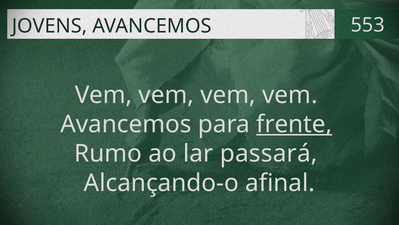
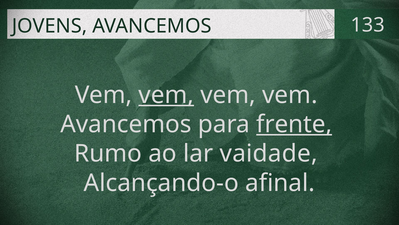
553: 553 -> 133
vem at (166, 95) underline: none -> present
passará: passará -> vaidade
